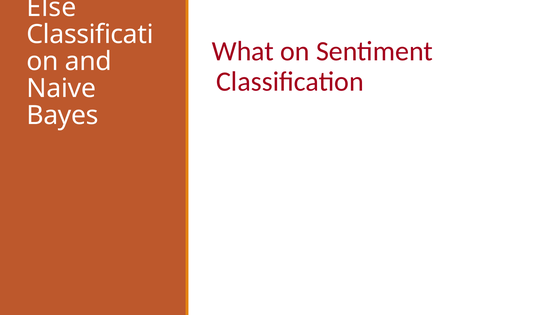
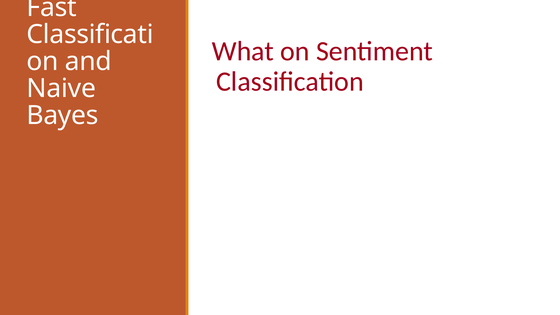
Else: Else -> Fast
